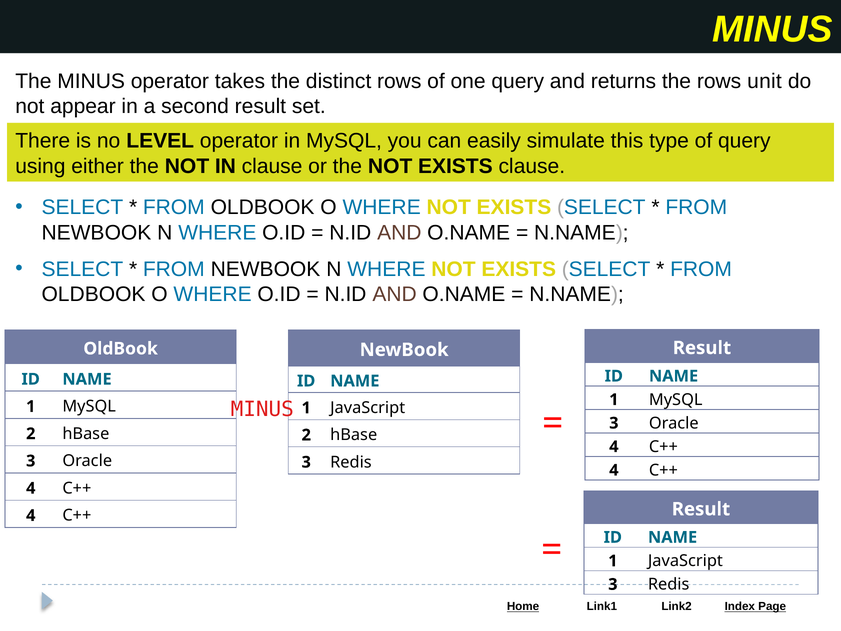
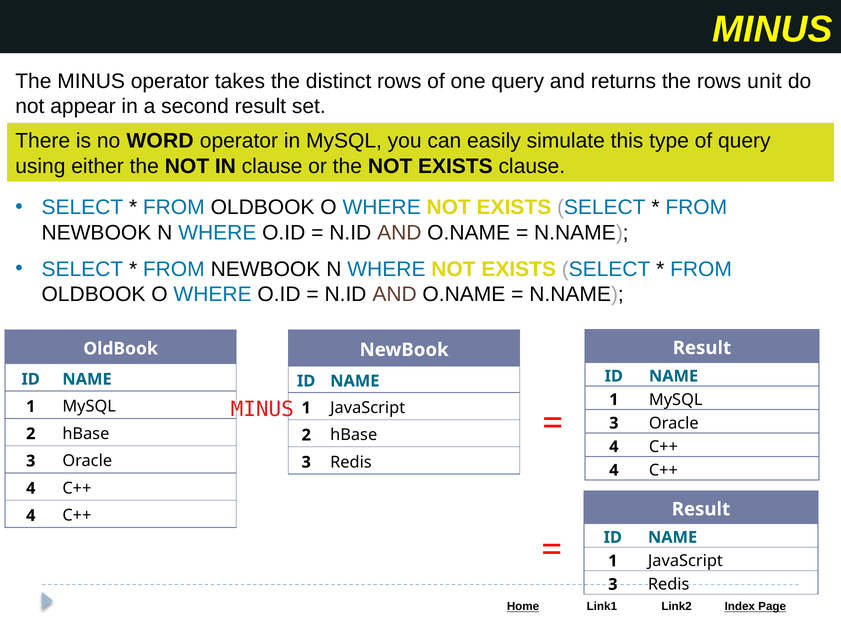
LEVEL: LEVEL -> WORD
